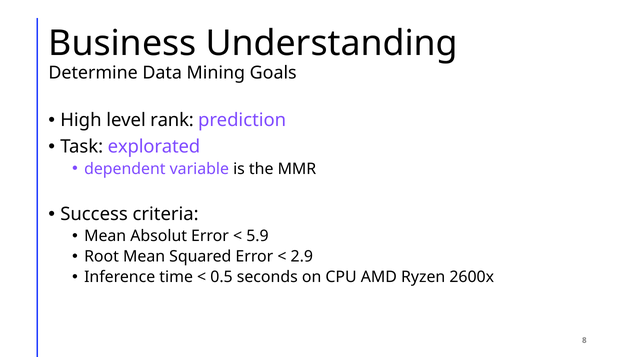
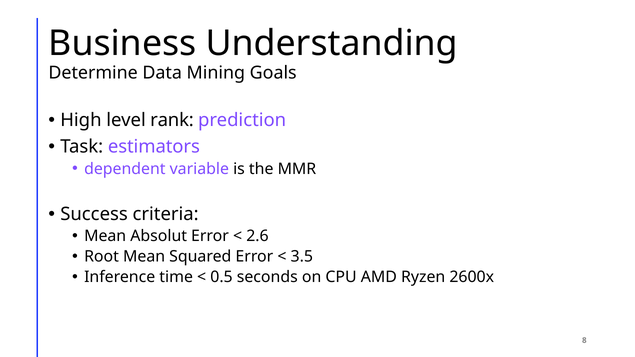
explorated: explorated -> estimators
5.9: 5.9 -> 2.6
2.9: 2.9 -> 3.5
